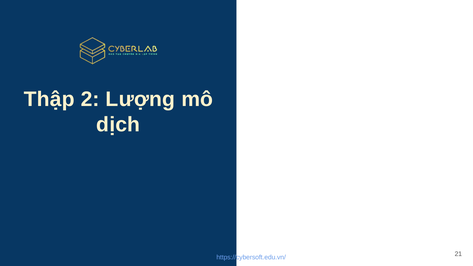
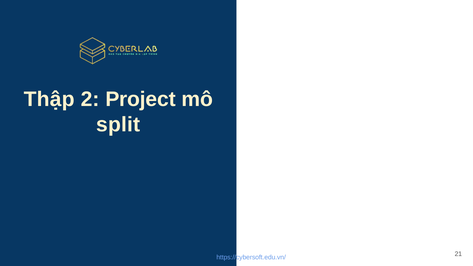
Lượng: Lượng -> Project
dịch: dịch -> split
